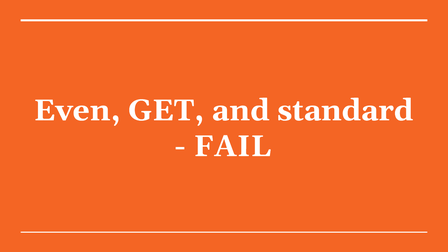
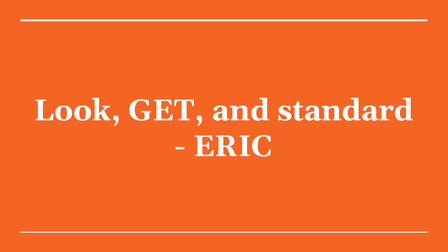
Even: Even -> Look
FAIL: FAIL -> ERIC
